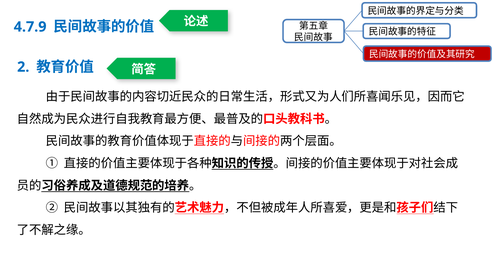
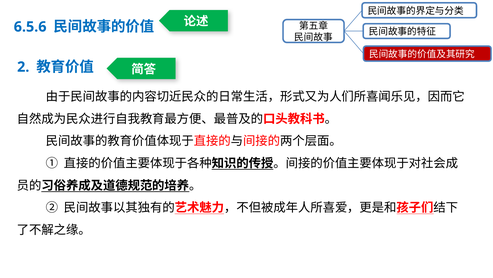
4.7.9: 4.7.9 -> 6.5.6
